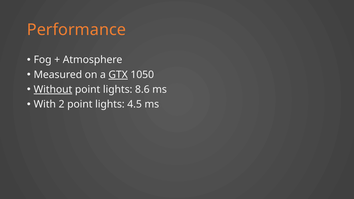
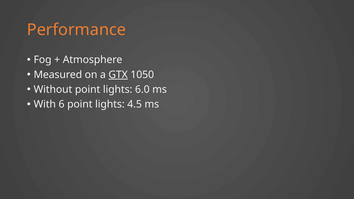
Without underline: present -> none
8.6: 8.6 -> 6.0
2: 2 -> 6
